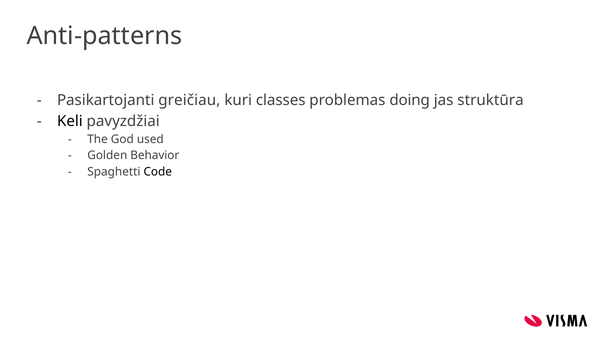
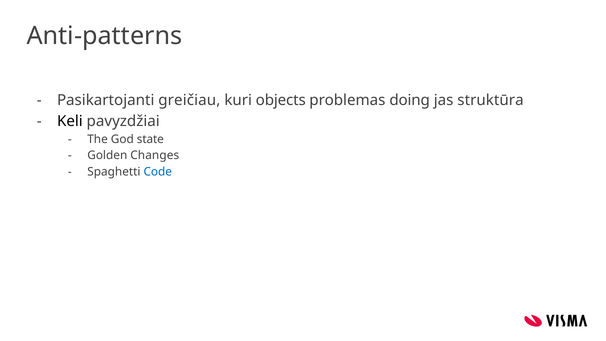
classes: classes -> objects
used: used -> state
Behavior: Behavior -> Changes
Code colour: black -> blue
